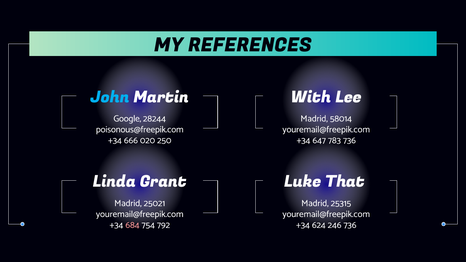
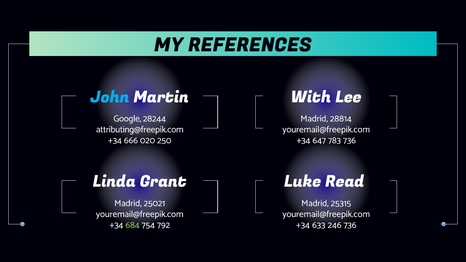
58014: 58014 -> 28814
poisonous@freepik.com: poisonous@freepik.com -> attributing@freepik.com
That: That -> Read
684 colour: pink -> light green
624: 624 -> 633
